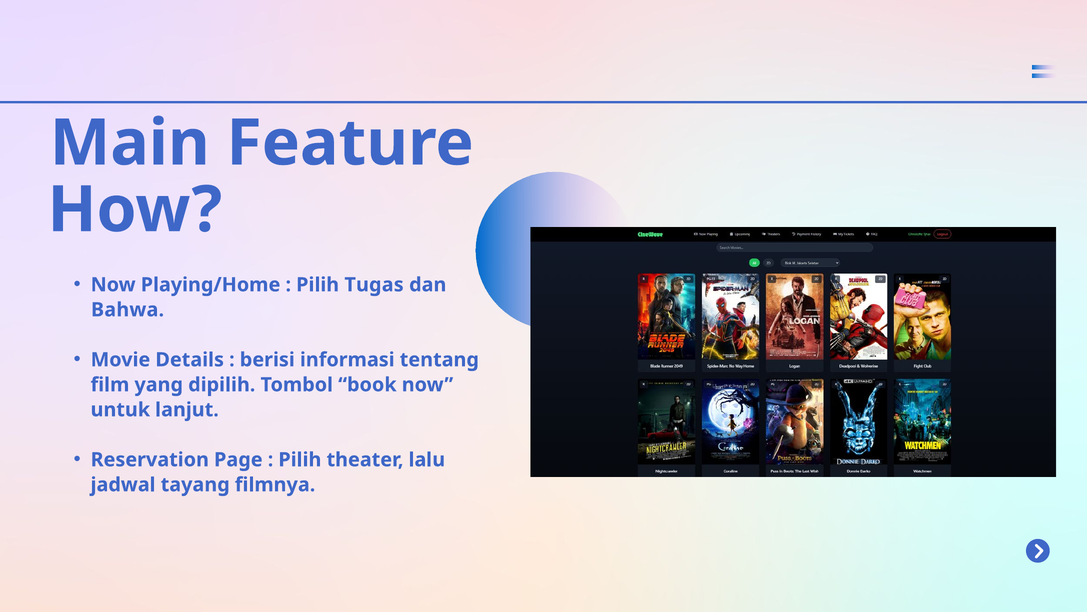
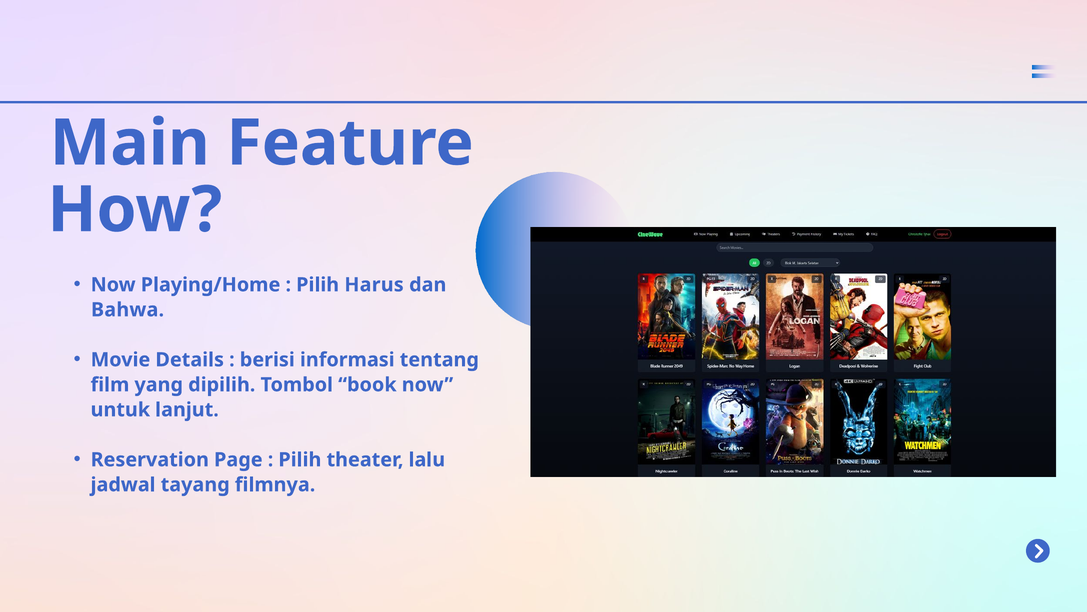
Tugas: Tugas -> Harus
